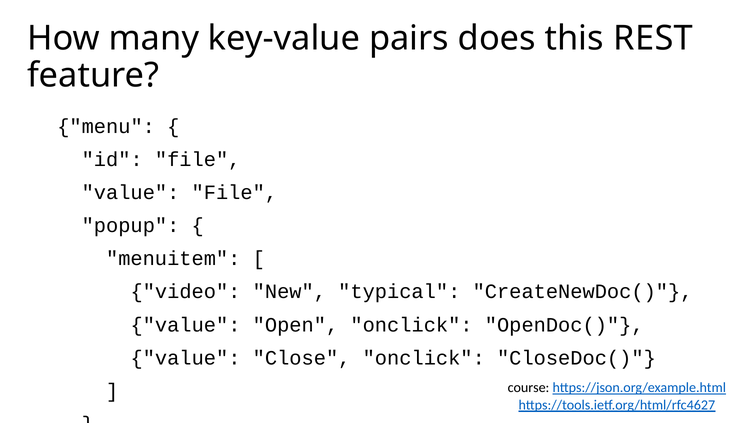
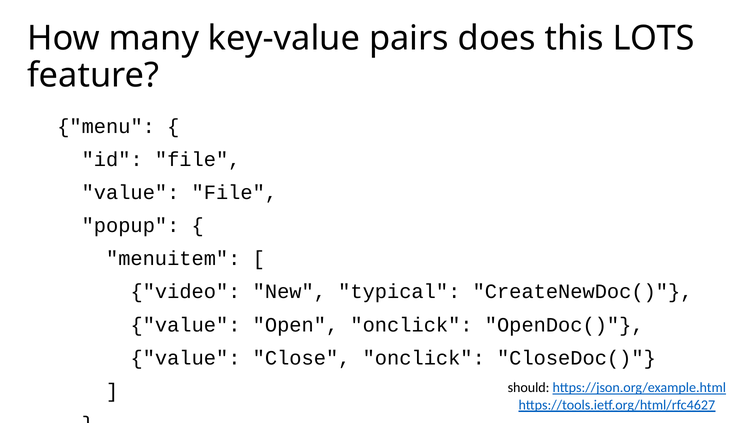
REST: REST -> LOTS
course: course -> should
